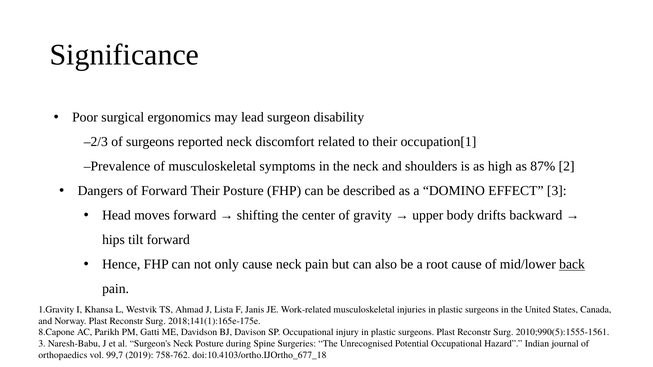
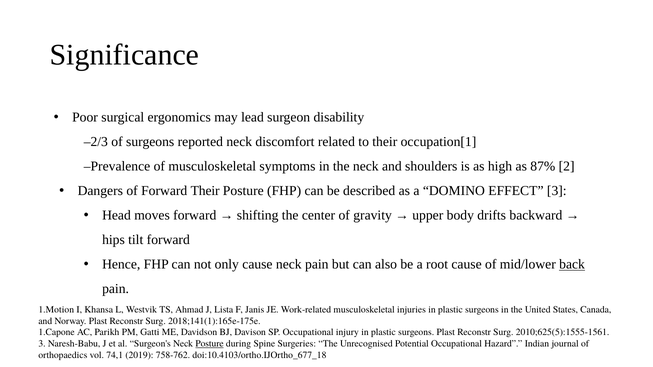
1.Gravity: 1.Gravity -> 1.Motion
8.Capone: 8.Capone -> 1.Capone
2010;990(5):1555‐1561: 2010;990(5):1555‐1561 -> 2010;625(5):1555‐1561
Posture at (210, 344) underline: none -> present
99,7: 99,7 -> 74,1
